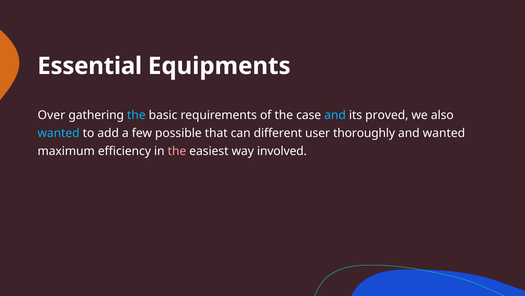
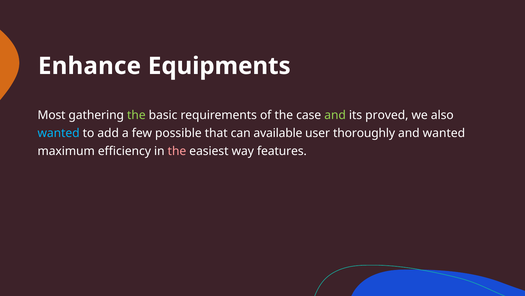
Essential: Essential -> Enhance
Over: Over -> Most
the at (136, 115) colour: light blue -> light green
and at (335, 115) colour: light blue -> light green
different: different -> available
involved: involved -> features
